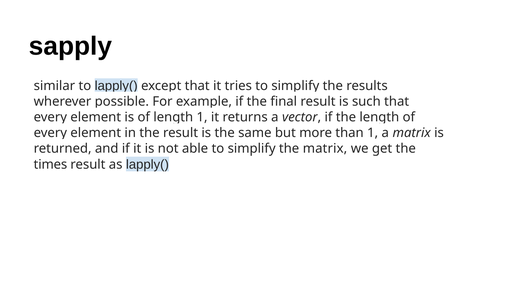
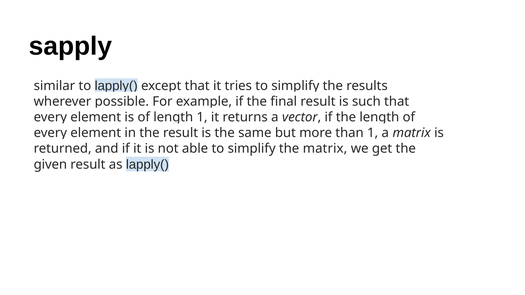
times: times -> given
